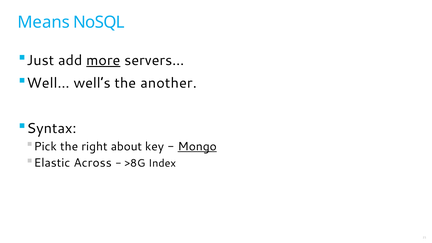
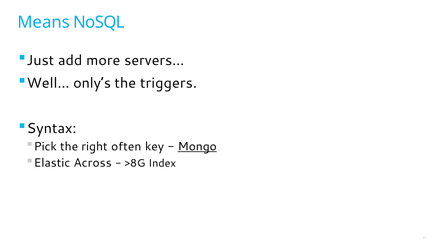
more underline: present -> none
well’s: well’s -> only’s
another: another -> triggers
about: about -> often
